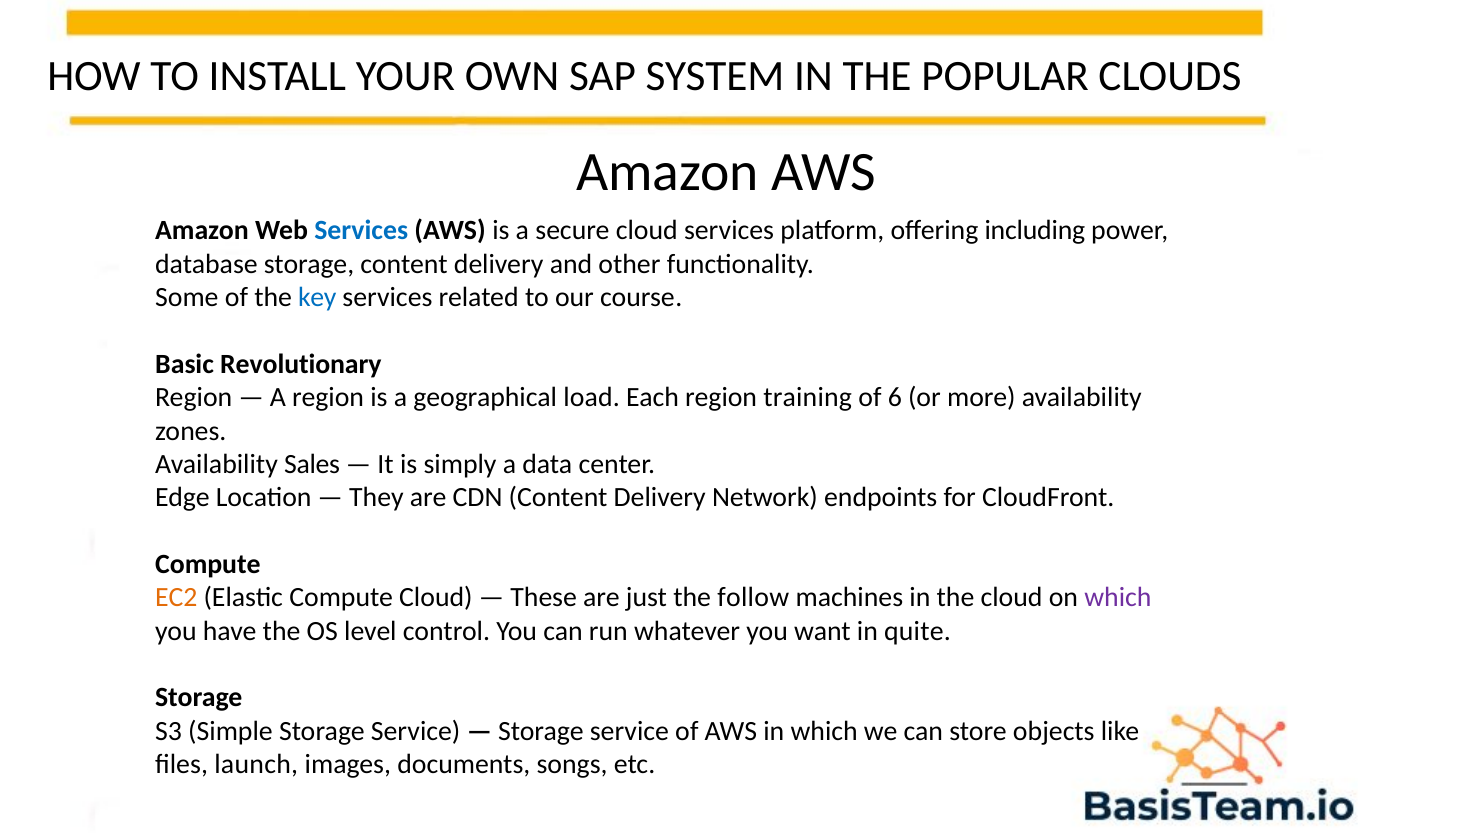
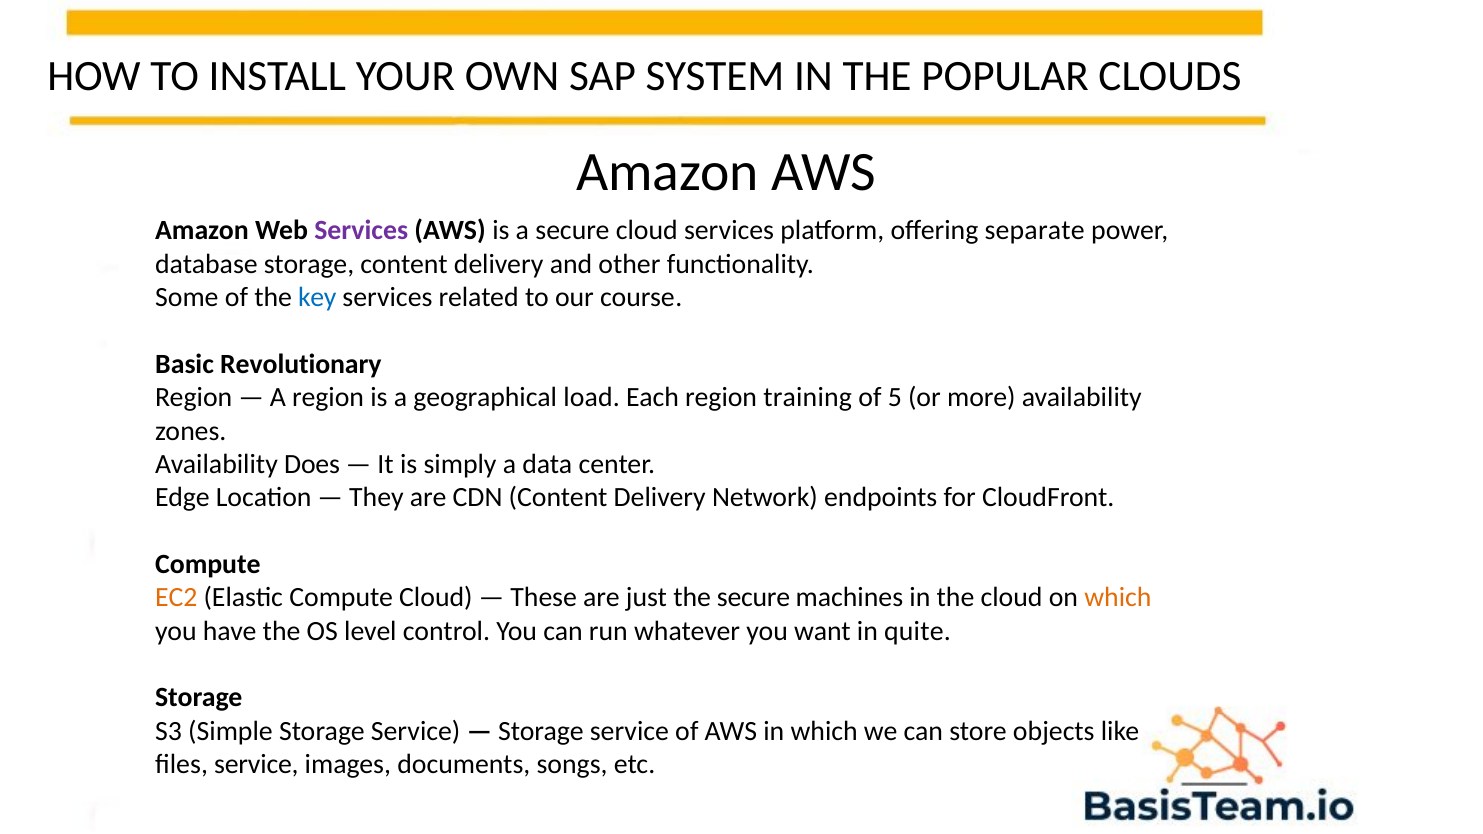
Services at (361, 231) colour: blue -> purple
including: including -> separate
6: 6 -> 5
Sales: Sales -> Does
the follow: follow -> secure
which at (1118, 598) colour: purple -> orange
files launch: launch -> service
